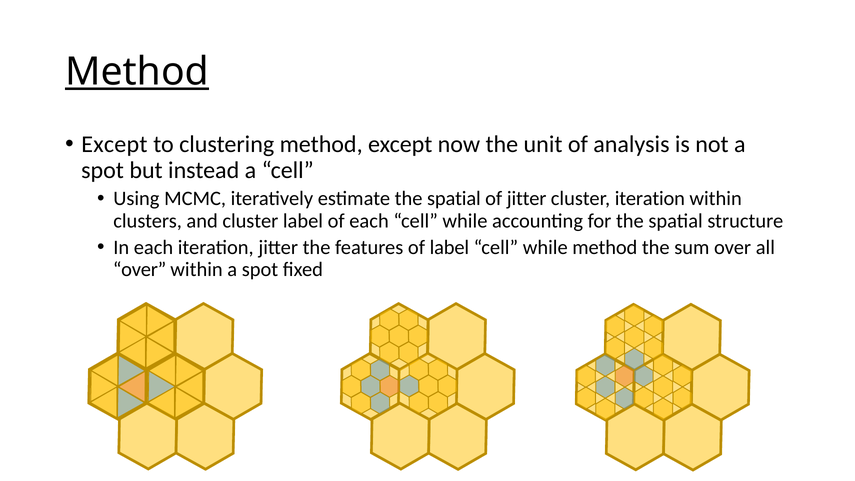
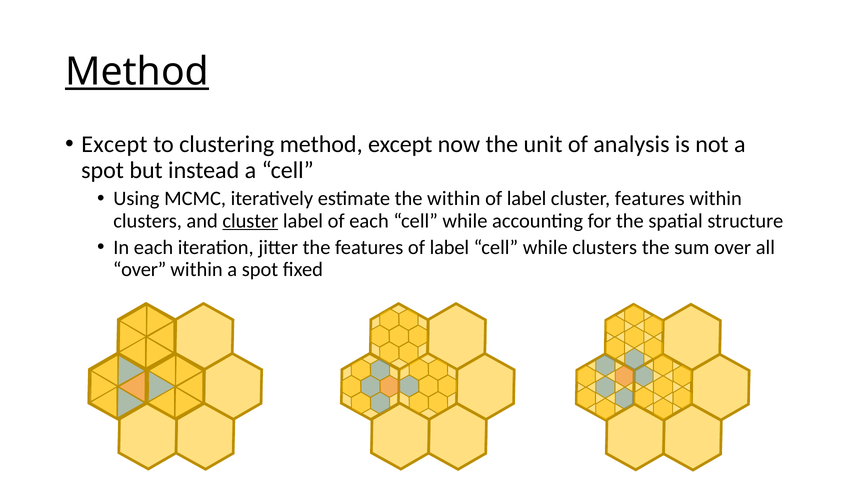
estimate the spatial: spatial -> within
jitter at (527, 199): jitter -> label
cluster iteration: iteration -> features
cluster at (250, 221) underline: none -> present
while method: method -> clusters
